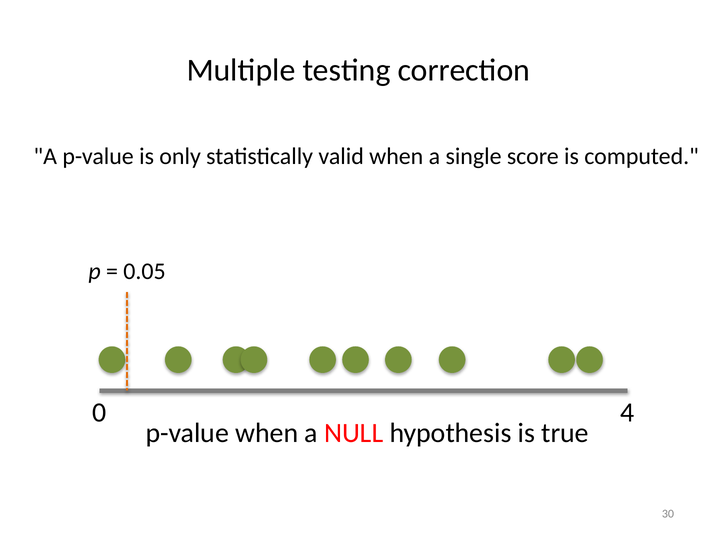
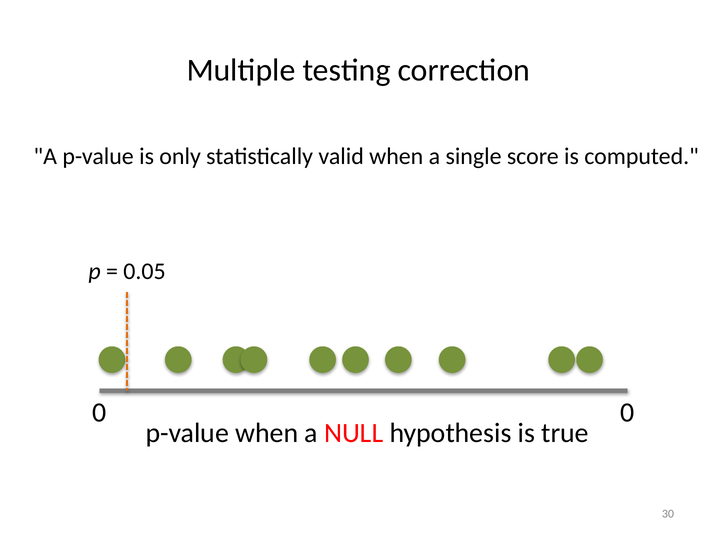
0 4: 4 -> 0
